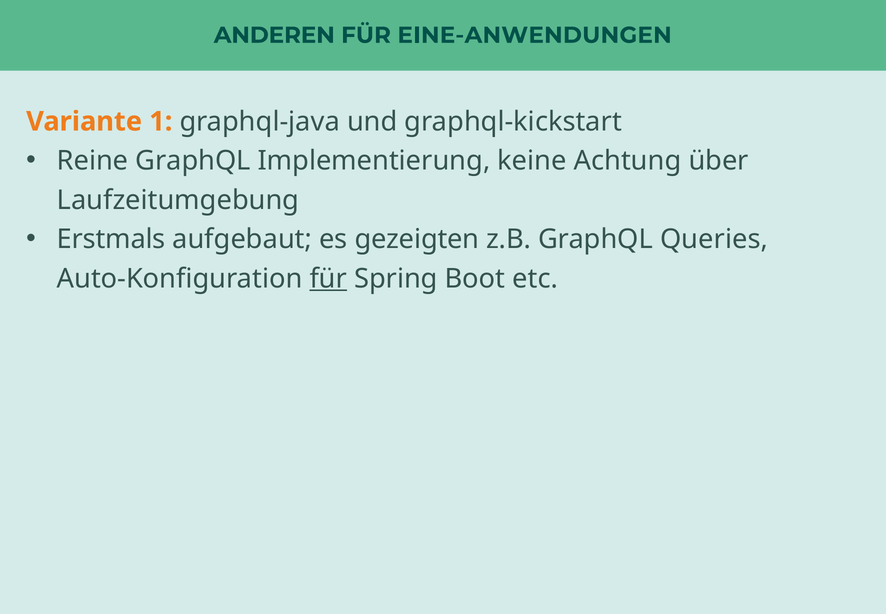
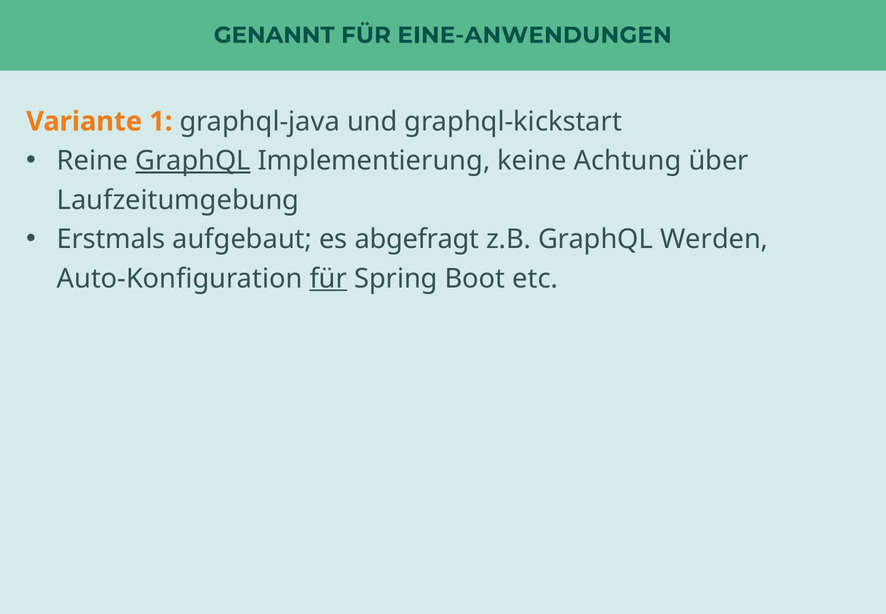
ANDEREN: ANDEREN -> GENANNT
GraphQL at (193, 161) underline: none -> present
gezeigten: gezeigten -> abgefragt
Queries: Queries -> Werden
